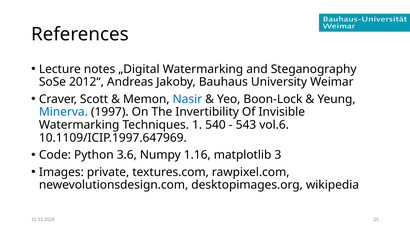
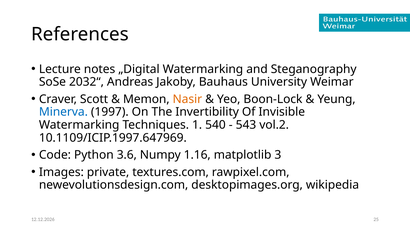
2012“: 2012“ -> 2032“
Nasir colour: blue -> orange
vol.6: vol.6 -> vol.2
